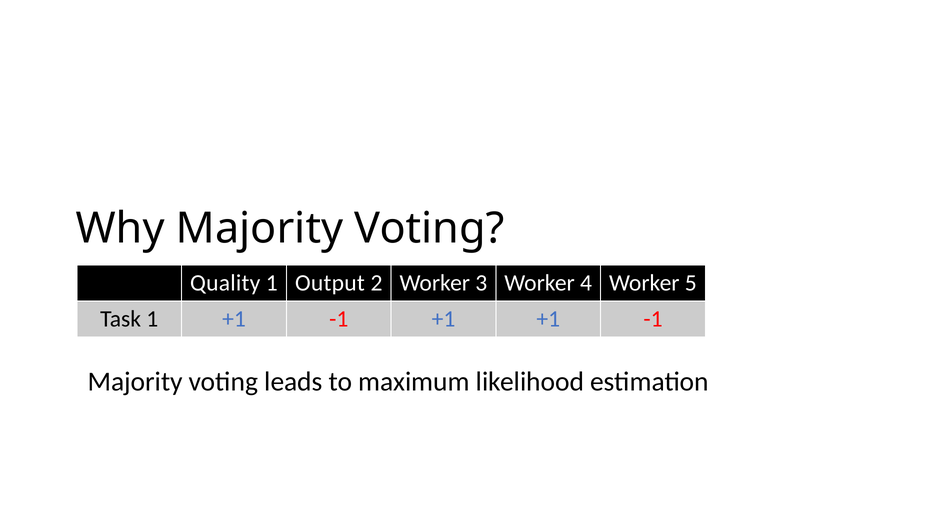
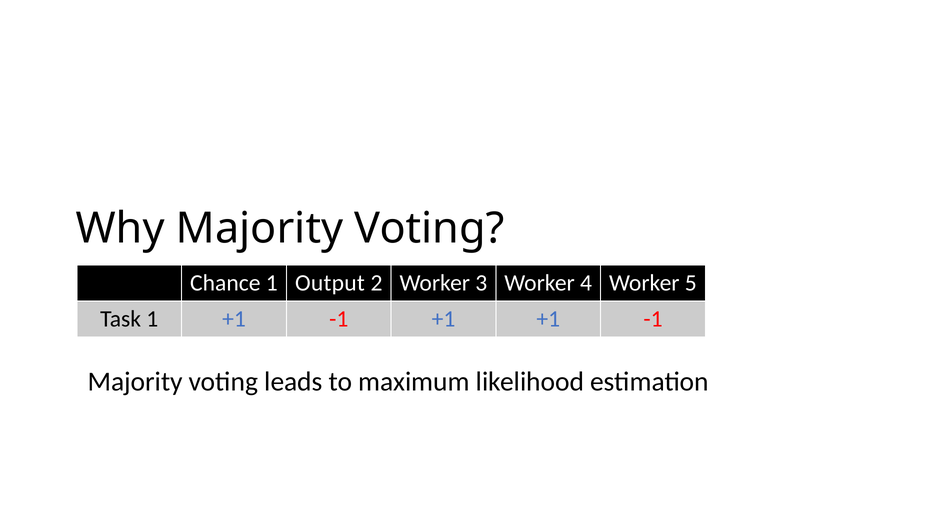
Quality: Quality -> Chance
